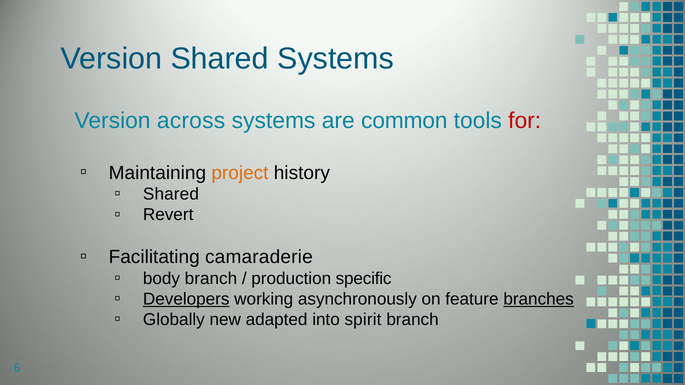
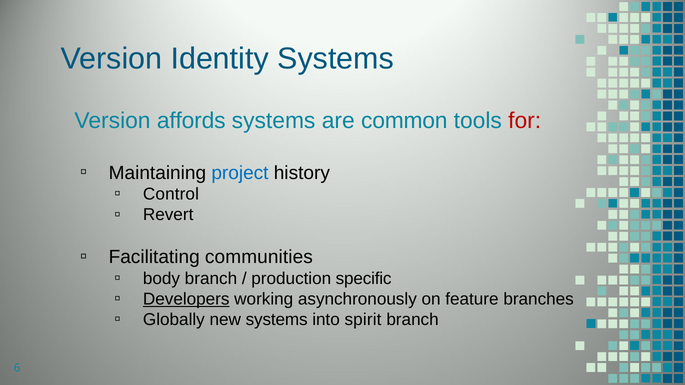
Version Shared: Shared -> Identity
across: across -> affords
project colour: orange -> blue
Shared at (171, 194): Shared -> Control
camaraderie: camaraderie -> communities
branches underline: present -> none
new adapted: adapted -> systems
